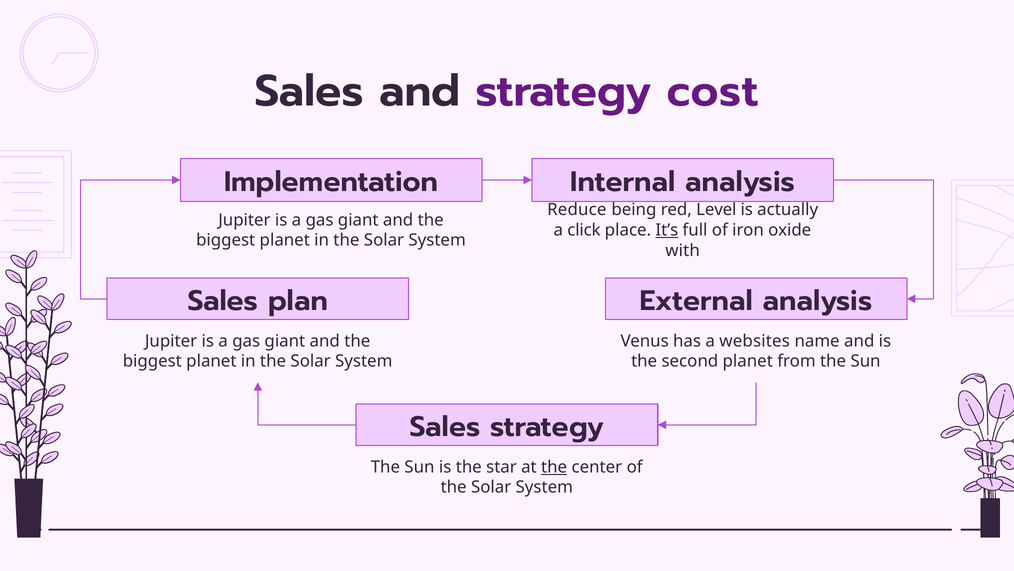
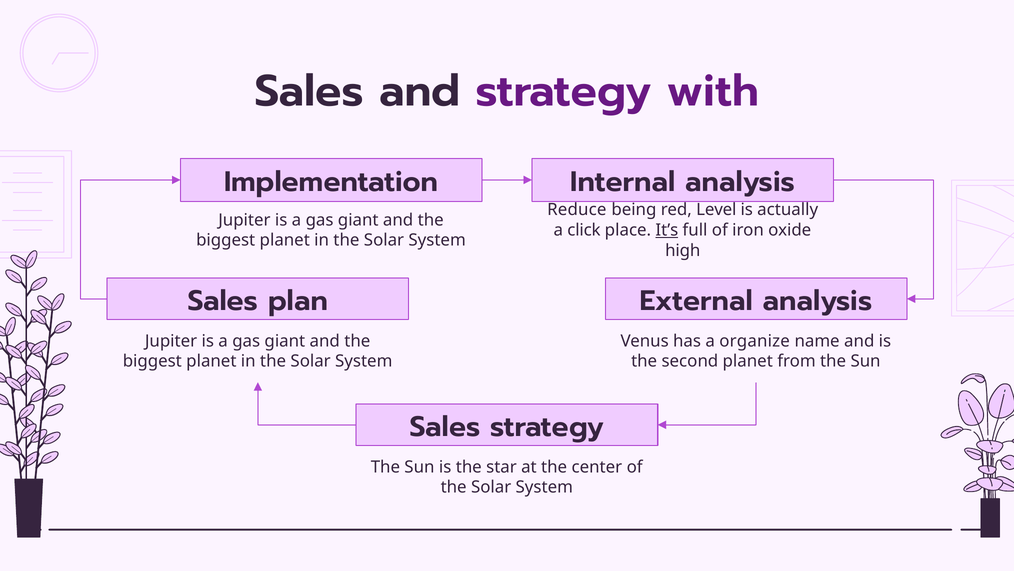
cost: cost -> with
with: with -> high
websites: websites -> organize
the at (554, 467) underline: present -> none
